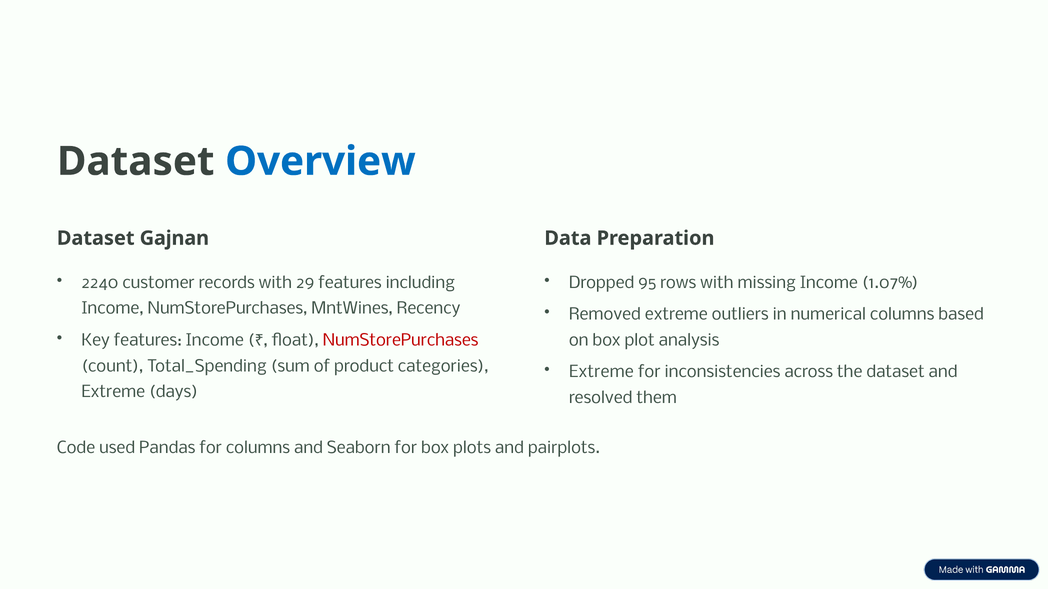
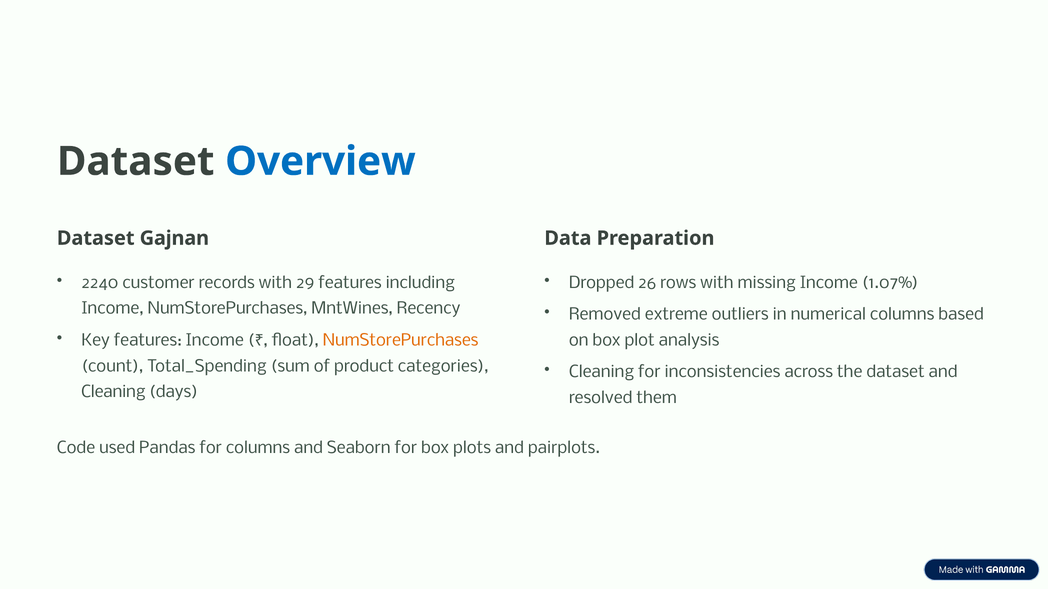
95: 95 -> 26
NumStorePurchases at (401, 341) colour: red -> orange
Extreme at (601, 372): Extreme -> Cleaning
Extreme at (113, 393): Extreme -> Cleaning
